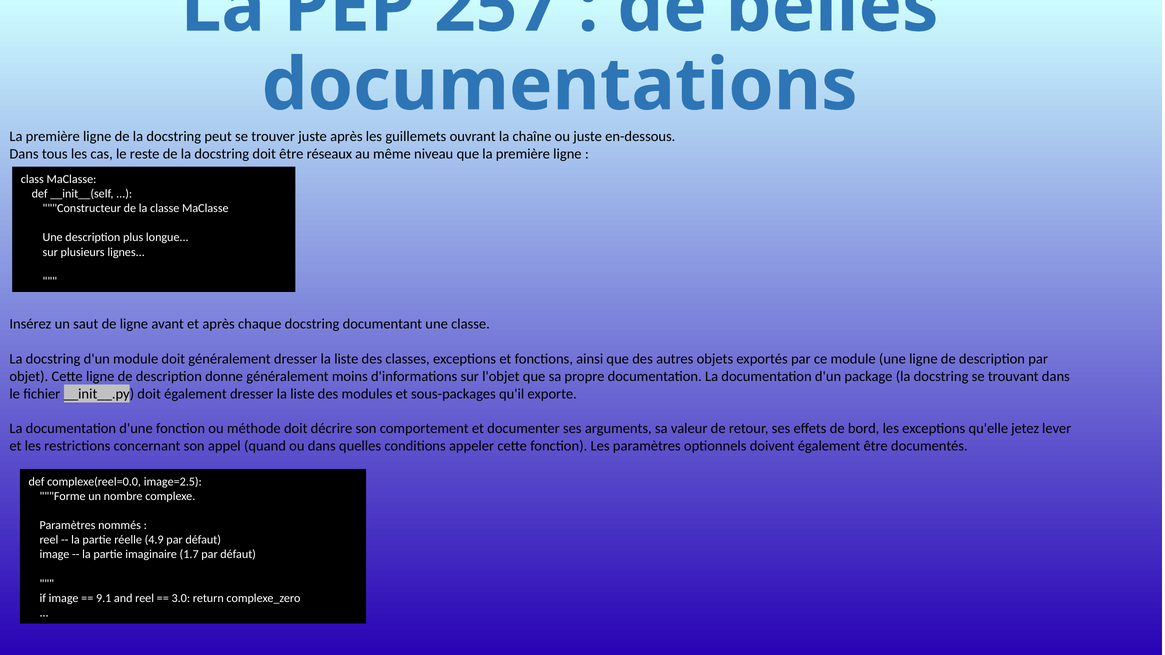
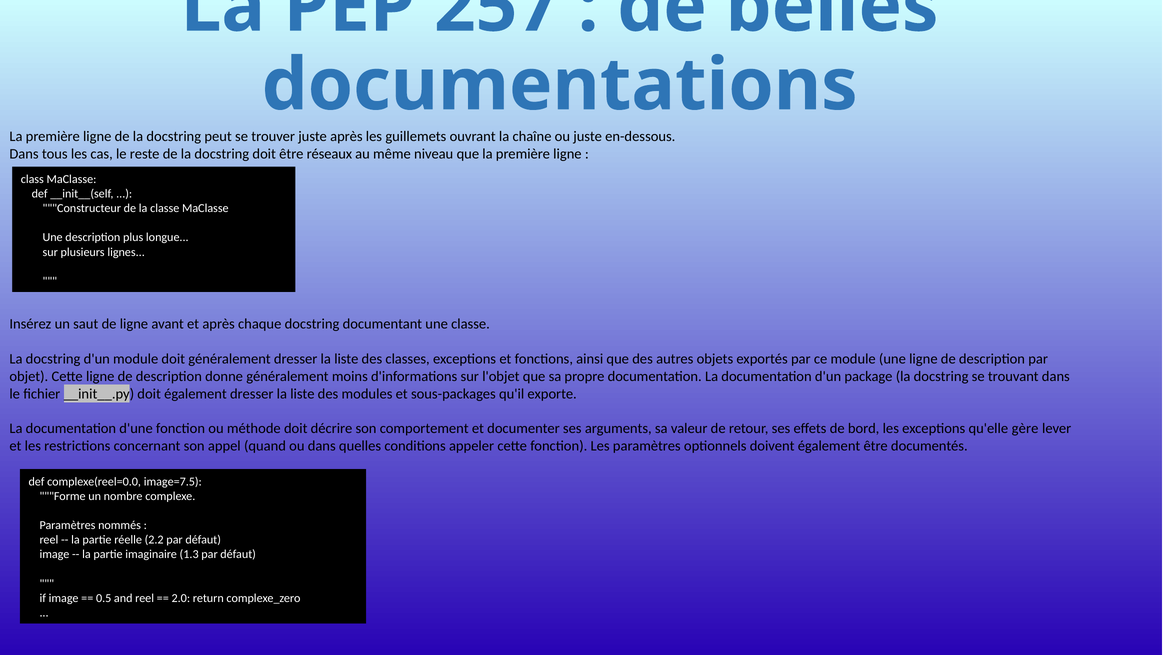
jetez: jetez -> gère
image=2.5: image=2.5 -> image=7.5
4.9: 4.9 -> 2.2
1.7: 1.7 -> 1.3
9.1: 9.1 -> 0.5
3.0: 3.0 -> 2.0
